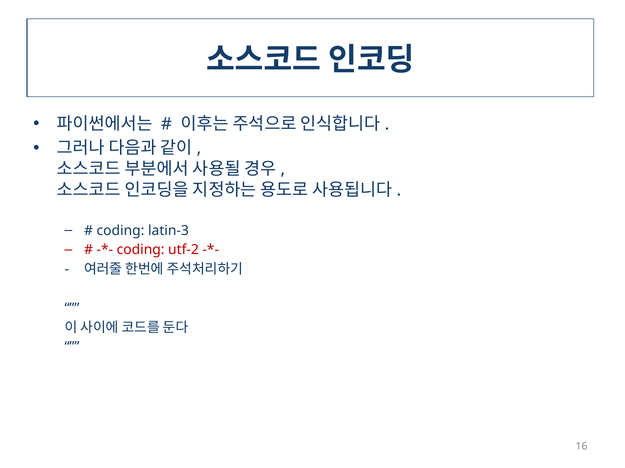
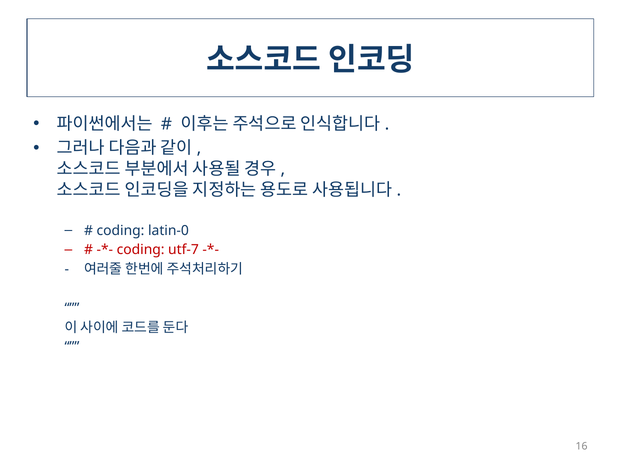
latin-3: latin-3 -> latin-0
utf-2: utf-2 -> utf-7
